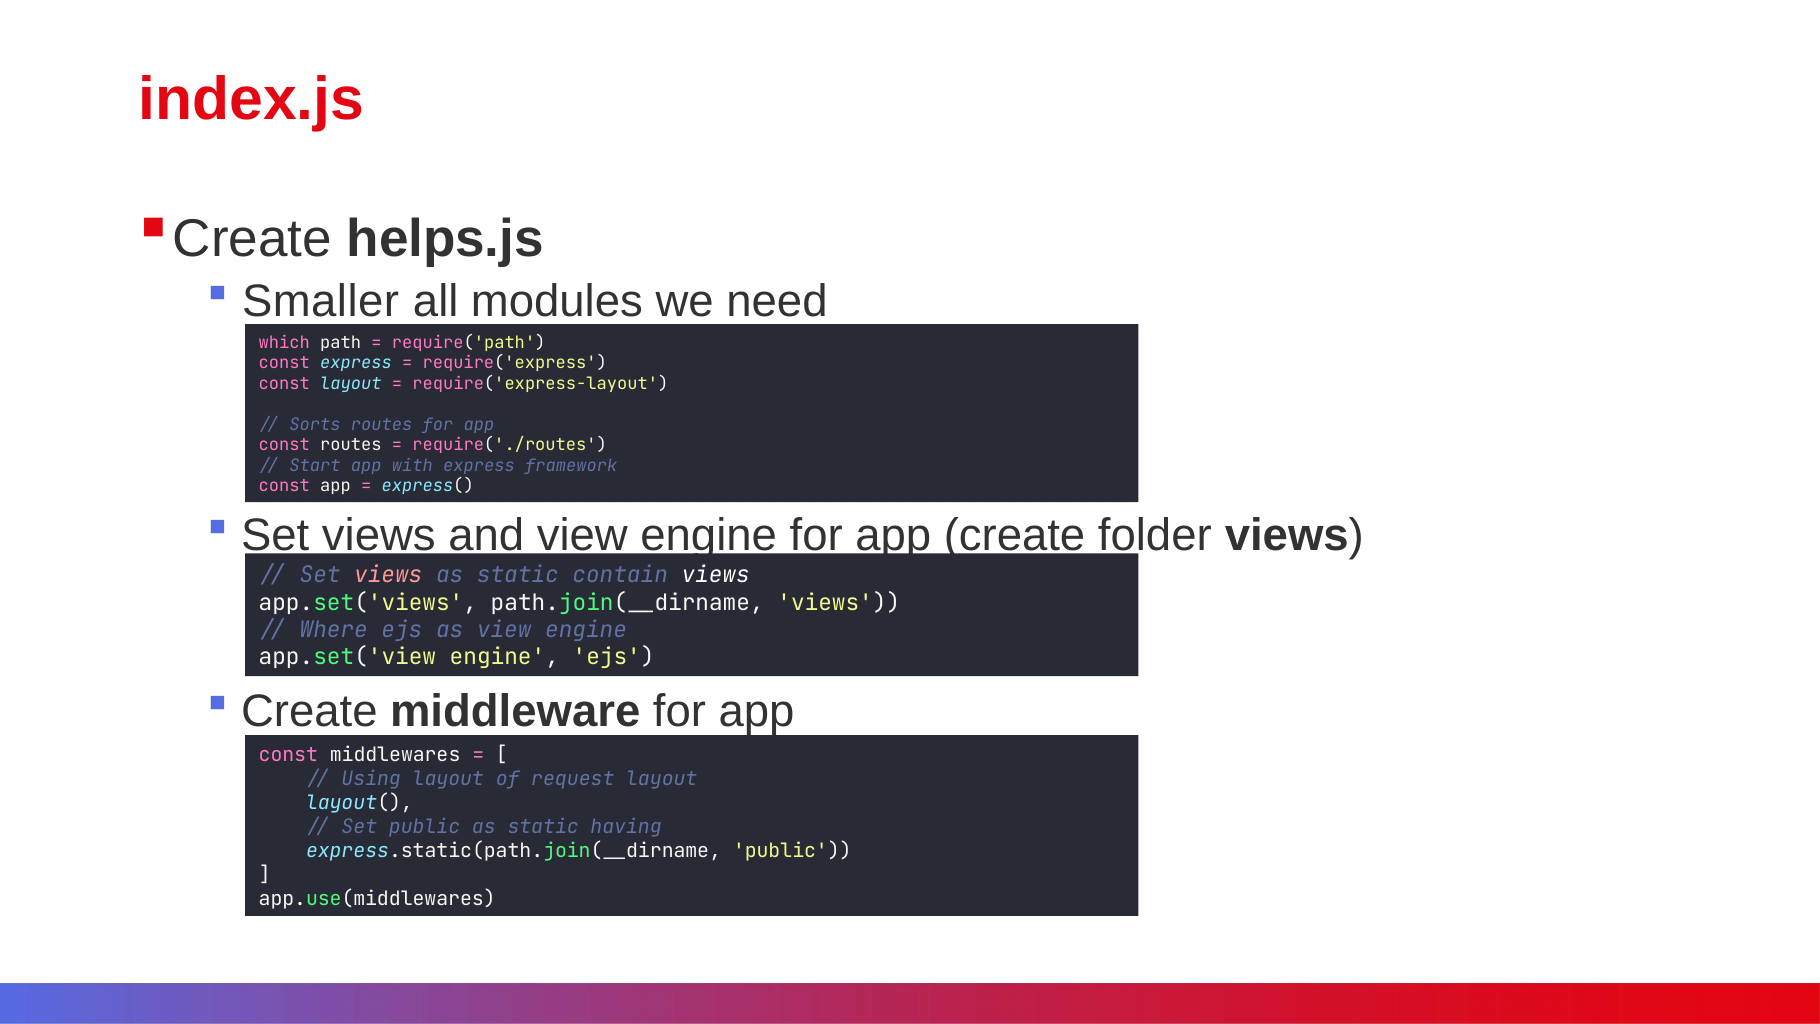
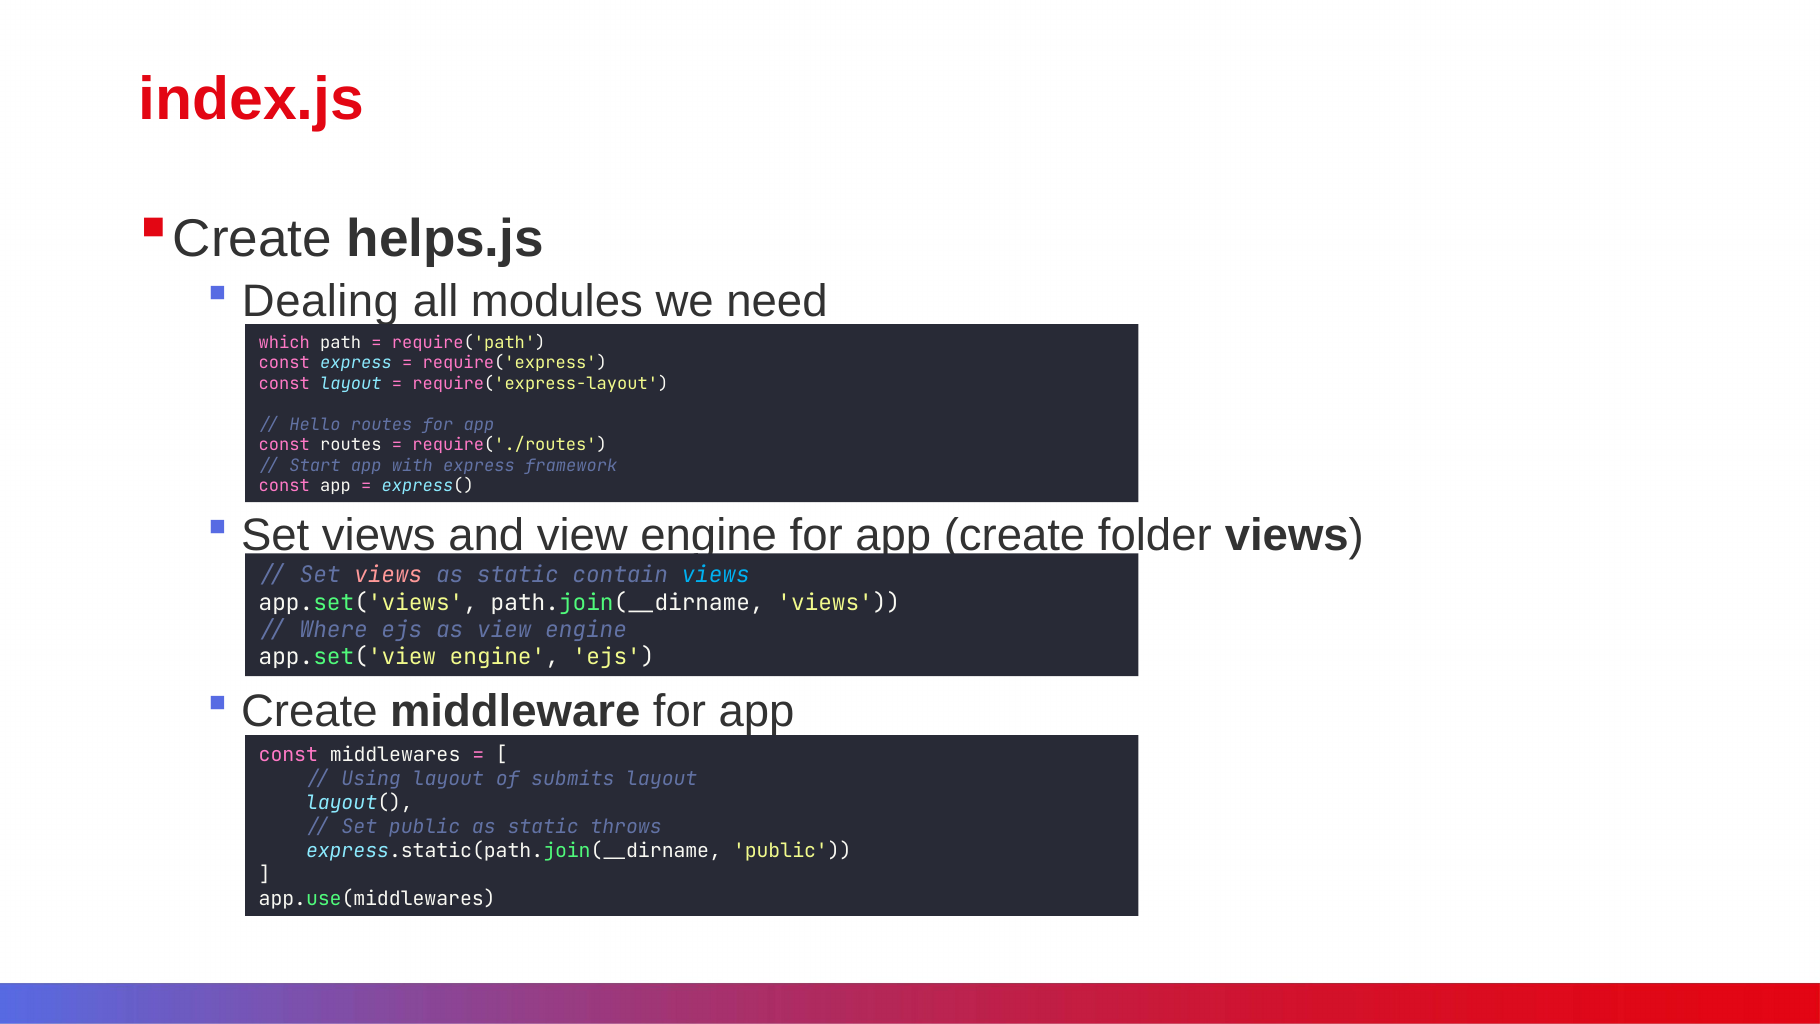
Smaller: Smaller -> Dealing
Sorts: Sorts -> Hello
views at (716, 575) colour: white -> light blue
request: request -> submits
having: having -> throws
